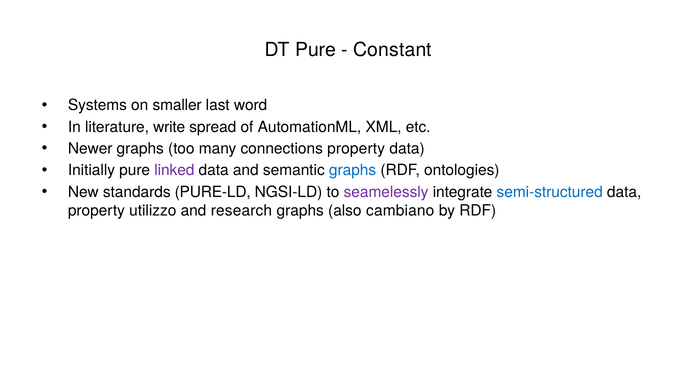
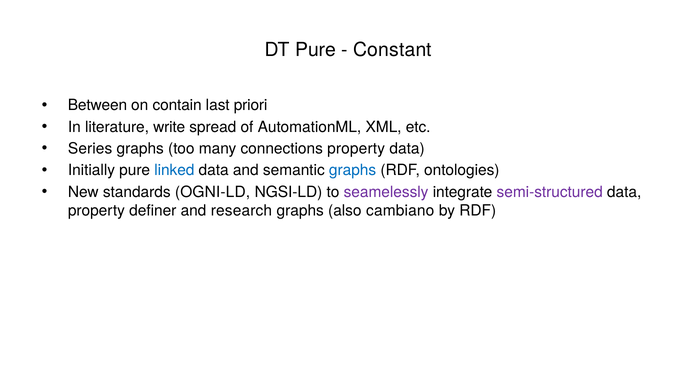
Systems: Systems -> Between
smaller: smaller -> contain
word: word -> priori
Newer: Newer -> Series
linked colour: purple -> blue
PURE-LD: PURE-LD -> OGNI-LD
semi-structured colour: blue -> purple
utilizzo: utilizzo -> definer
